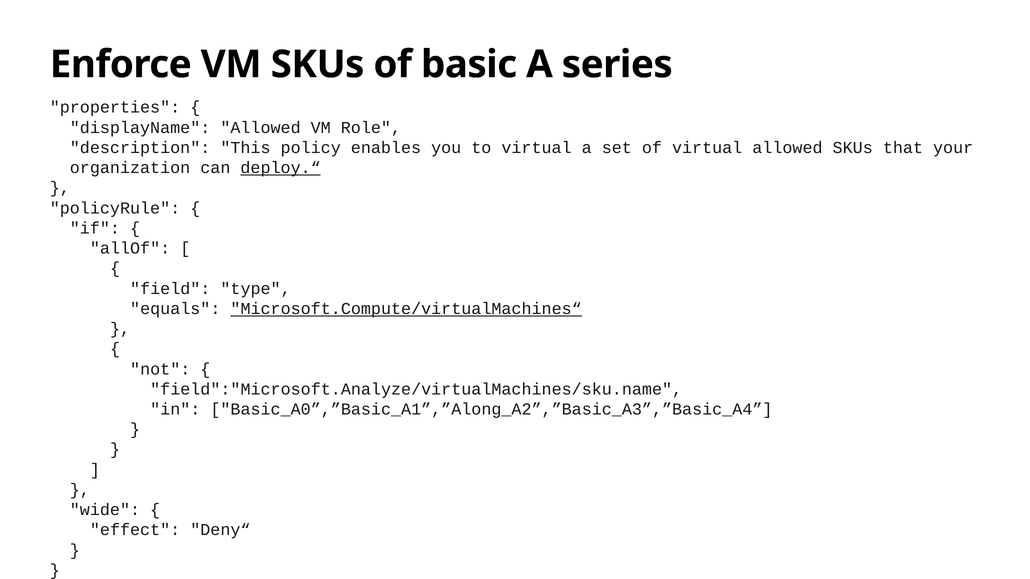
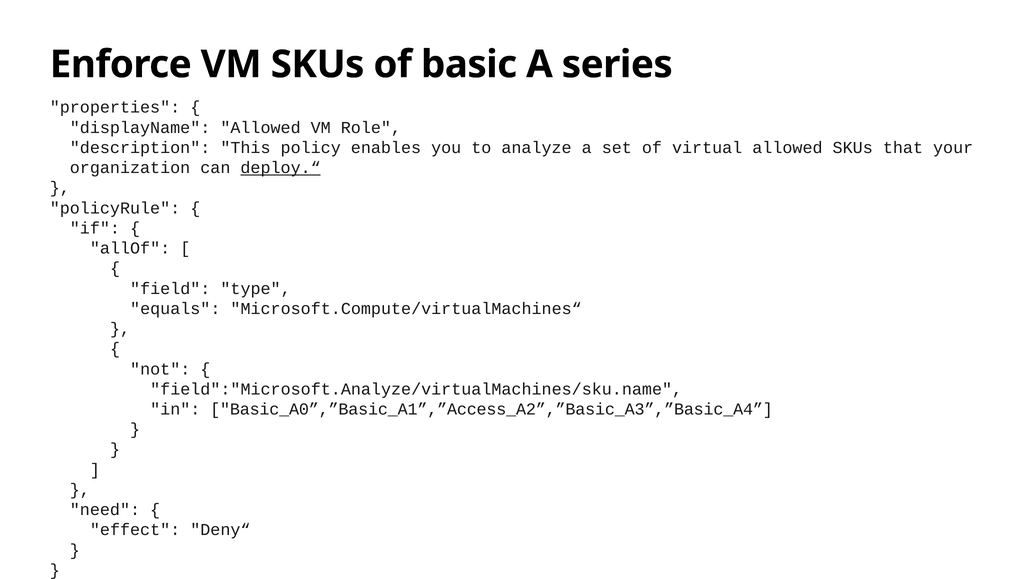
to virtual: virtual -> analyze
Microsoft.Compute/virtualMachines“ underline: present -> none
Basic_A0”,”Basic_A1”,”Along_A2”,”Basic_A3”,”Basic_A4: Basic_A0”,”Basic_A1”,”Along_A2”,”Basic_A3”,”Basic_A4 -> Basic_A0”,”Basic_A1”,”Access_A2”,”Basic_A3”,”Basic_A4
wide: wide -> need
